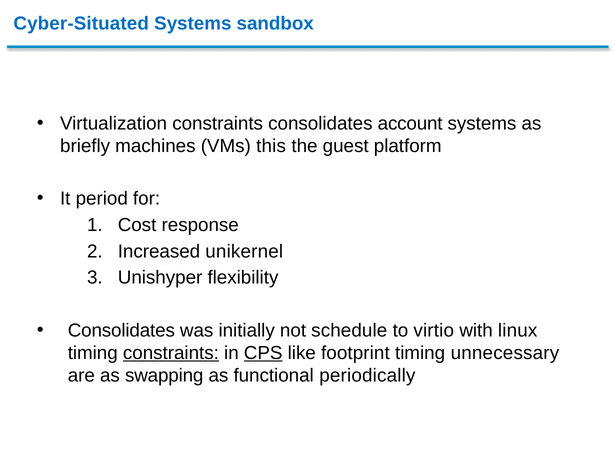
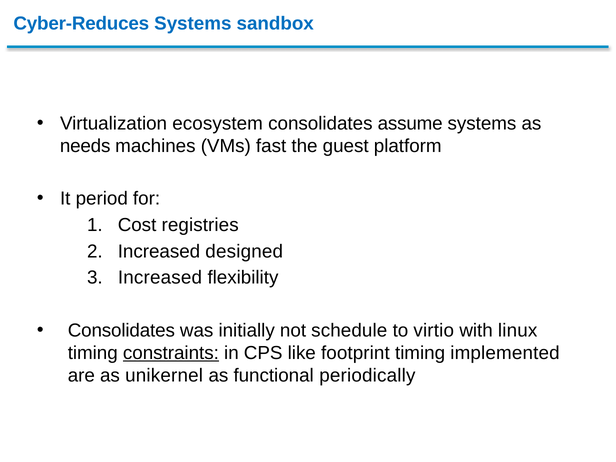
Cyber-Situated: Cyber-Situated -> Cyber-Reduces
Virtualization constraints: constraints -> ecosystem
account: account -> assume
briefly: briefly -> needs
this: this -> fast
response: response -> registries
unikernel: unikernel -> designed
Unishyper at (160, 278): Unishyper -> Increased
CPS underline: present -> none
unnecessary: unnecessary -> implemented
swapping: swapping -> unikernel
